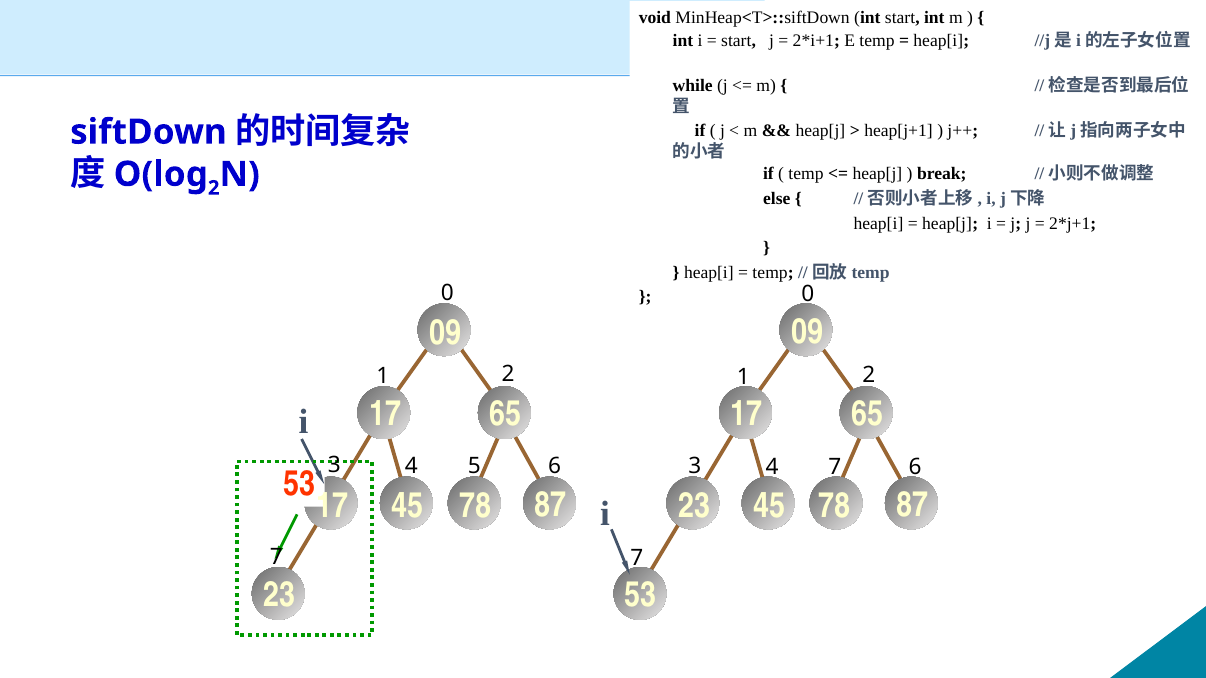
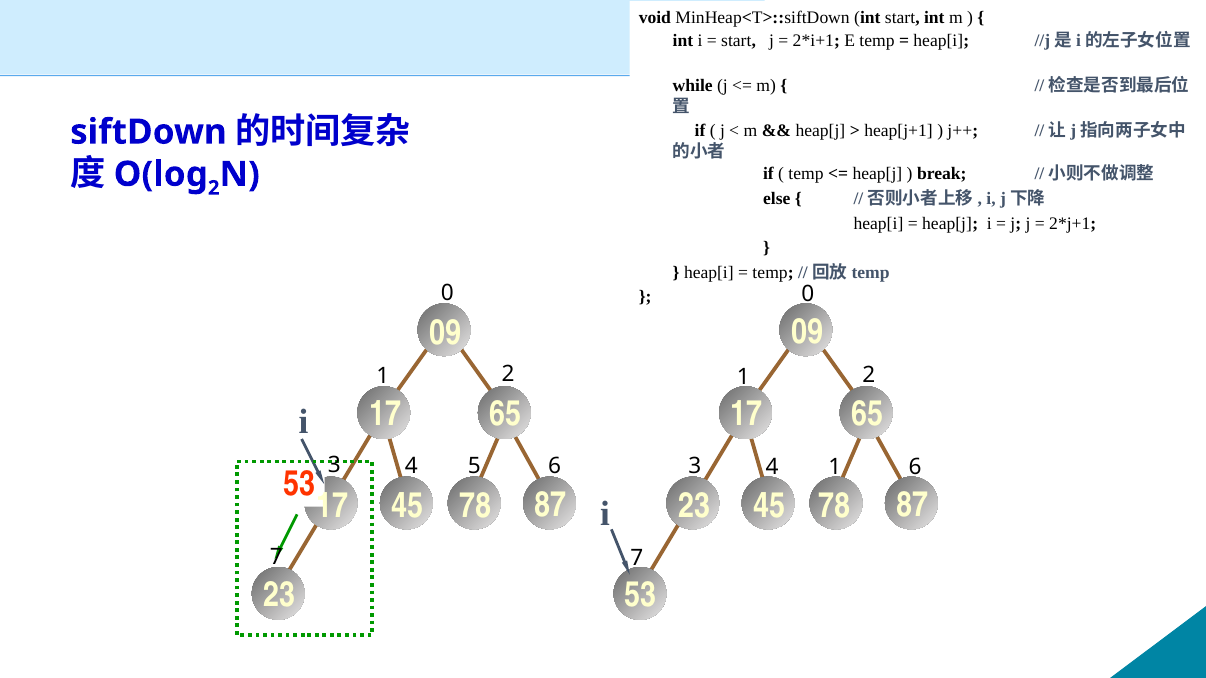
4 7: 7 -> 1
